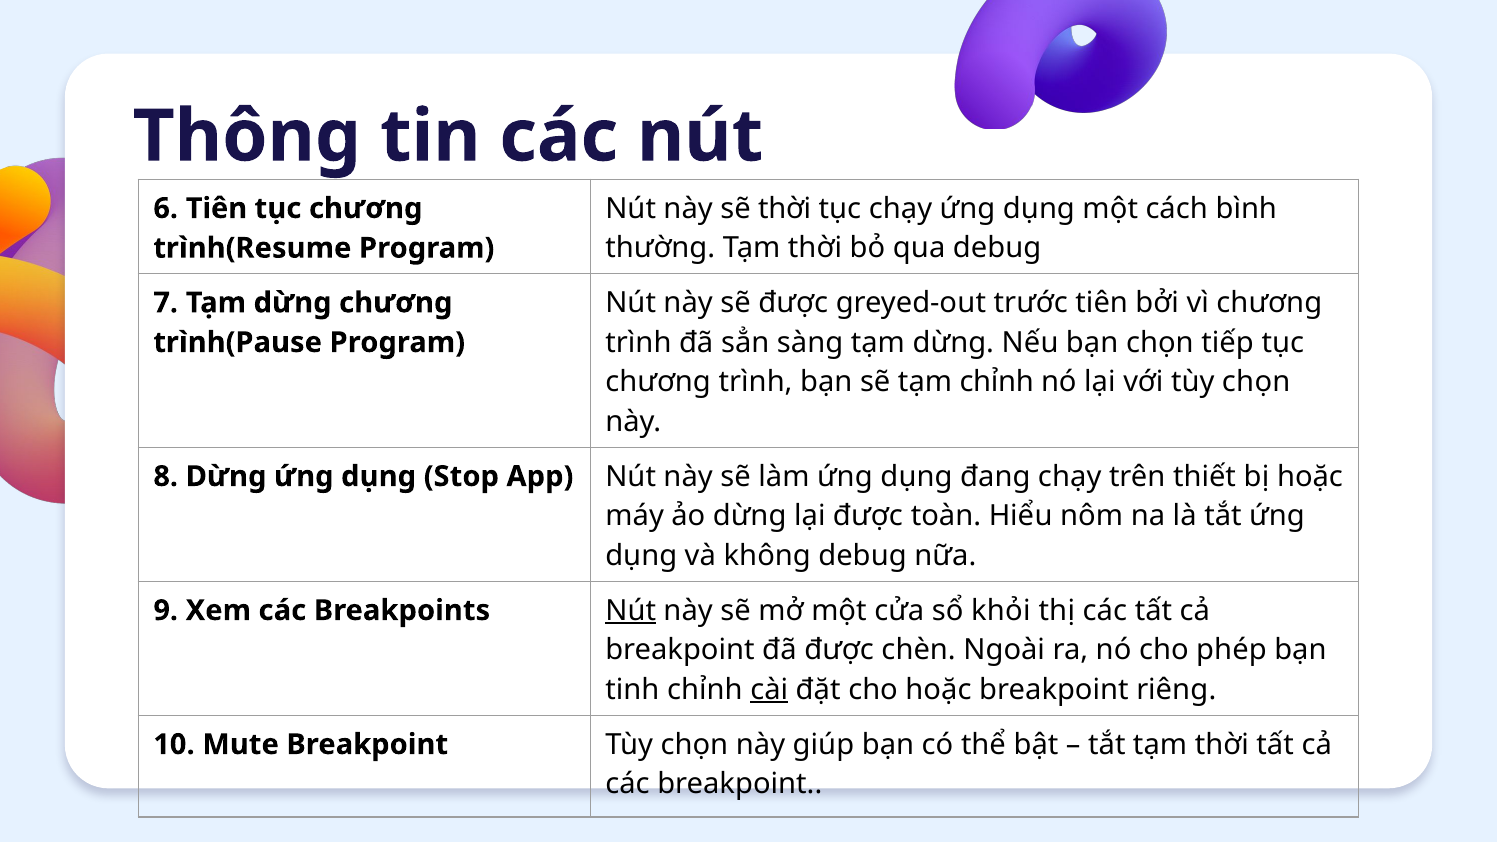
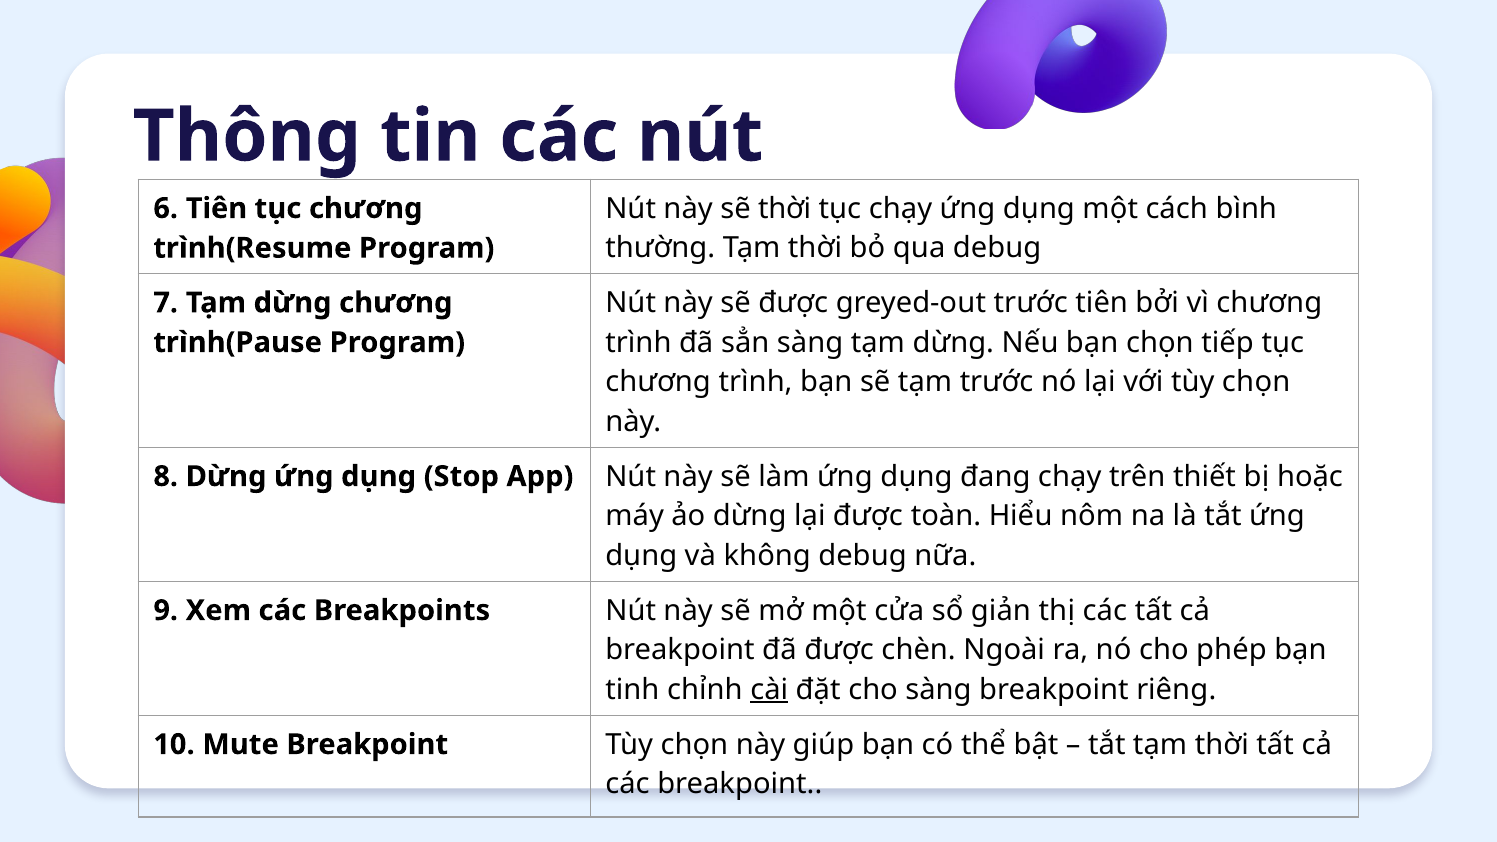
tạm chỉnh: chỉnh -> trước
Nút at (631, 611) underline: present -> none
khỏi: khỏi -> giản
cho hoặc: hoặc -> sàng
